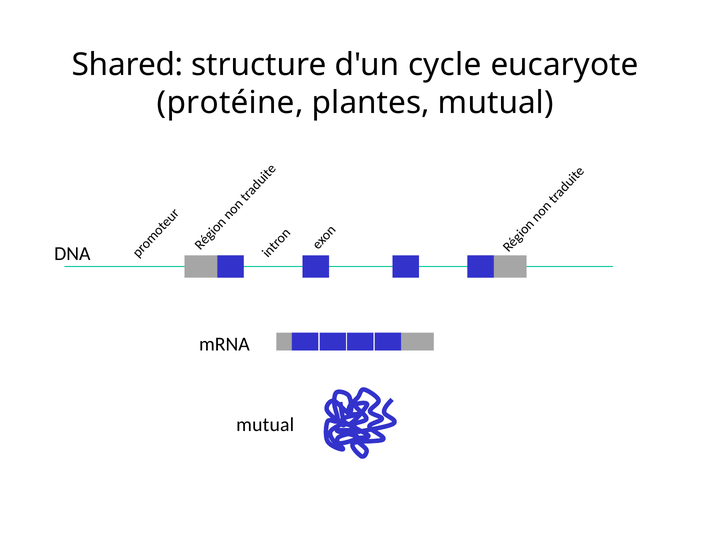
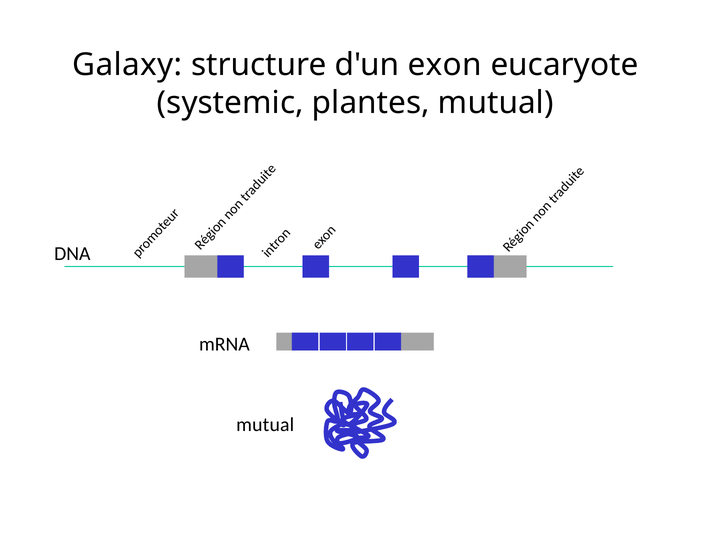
Shared: Shared -> Galaxy
cycle: cycle -> exon
protéine: protéine -> systemic
